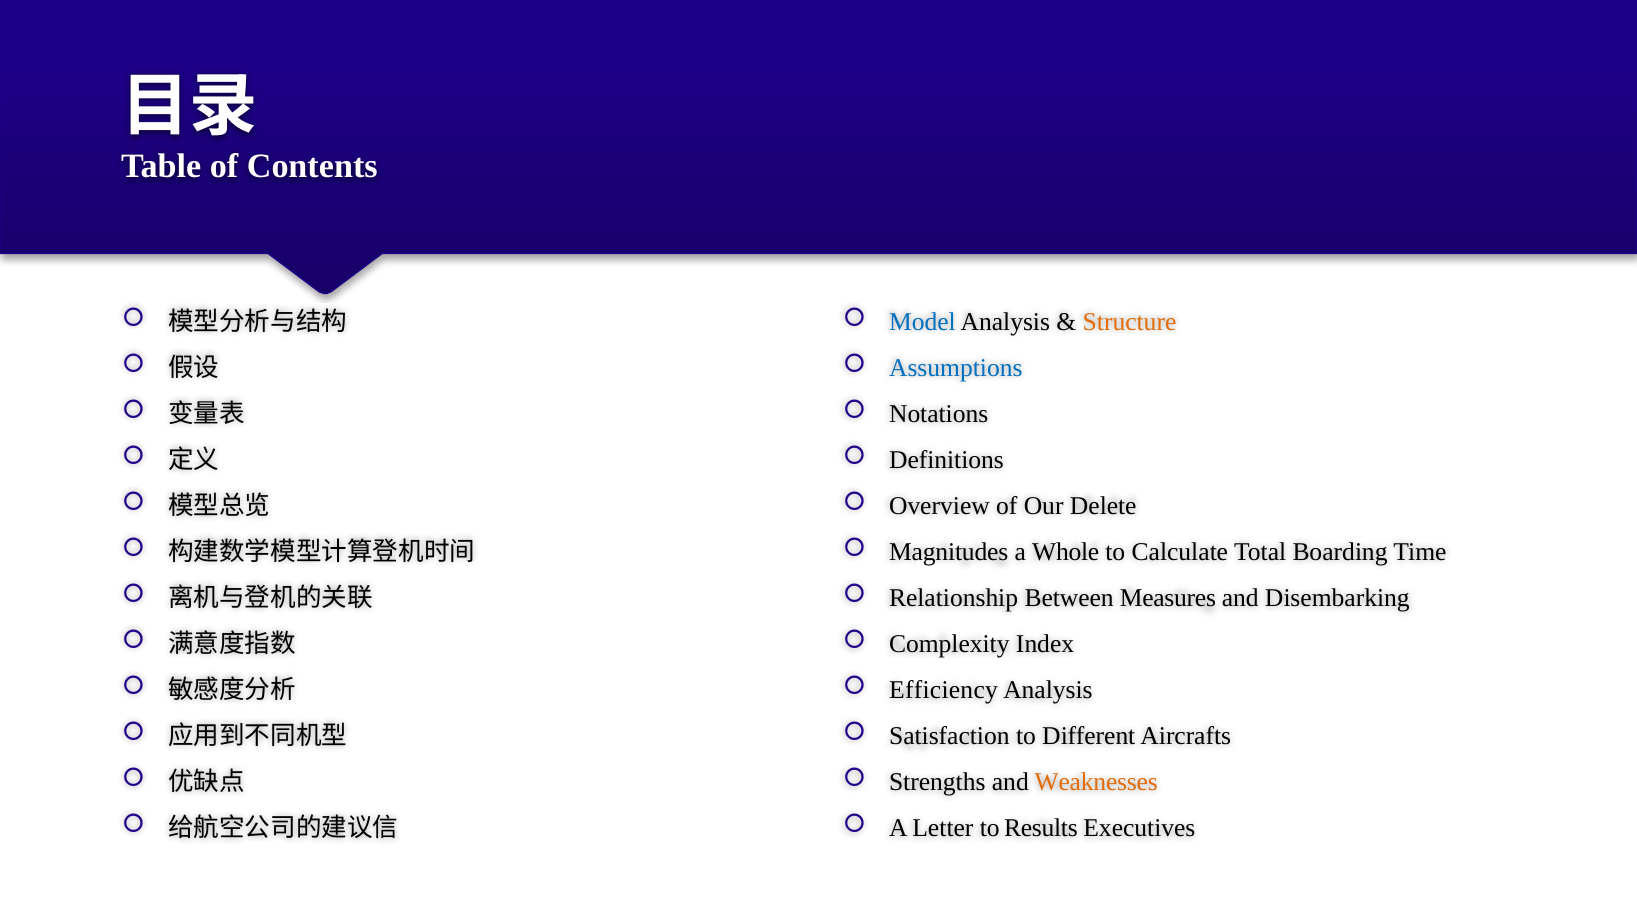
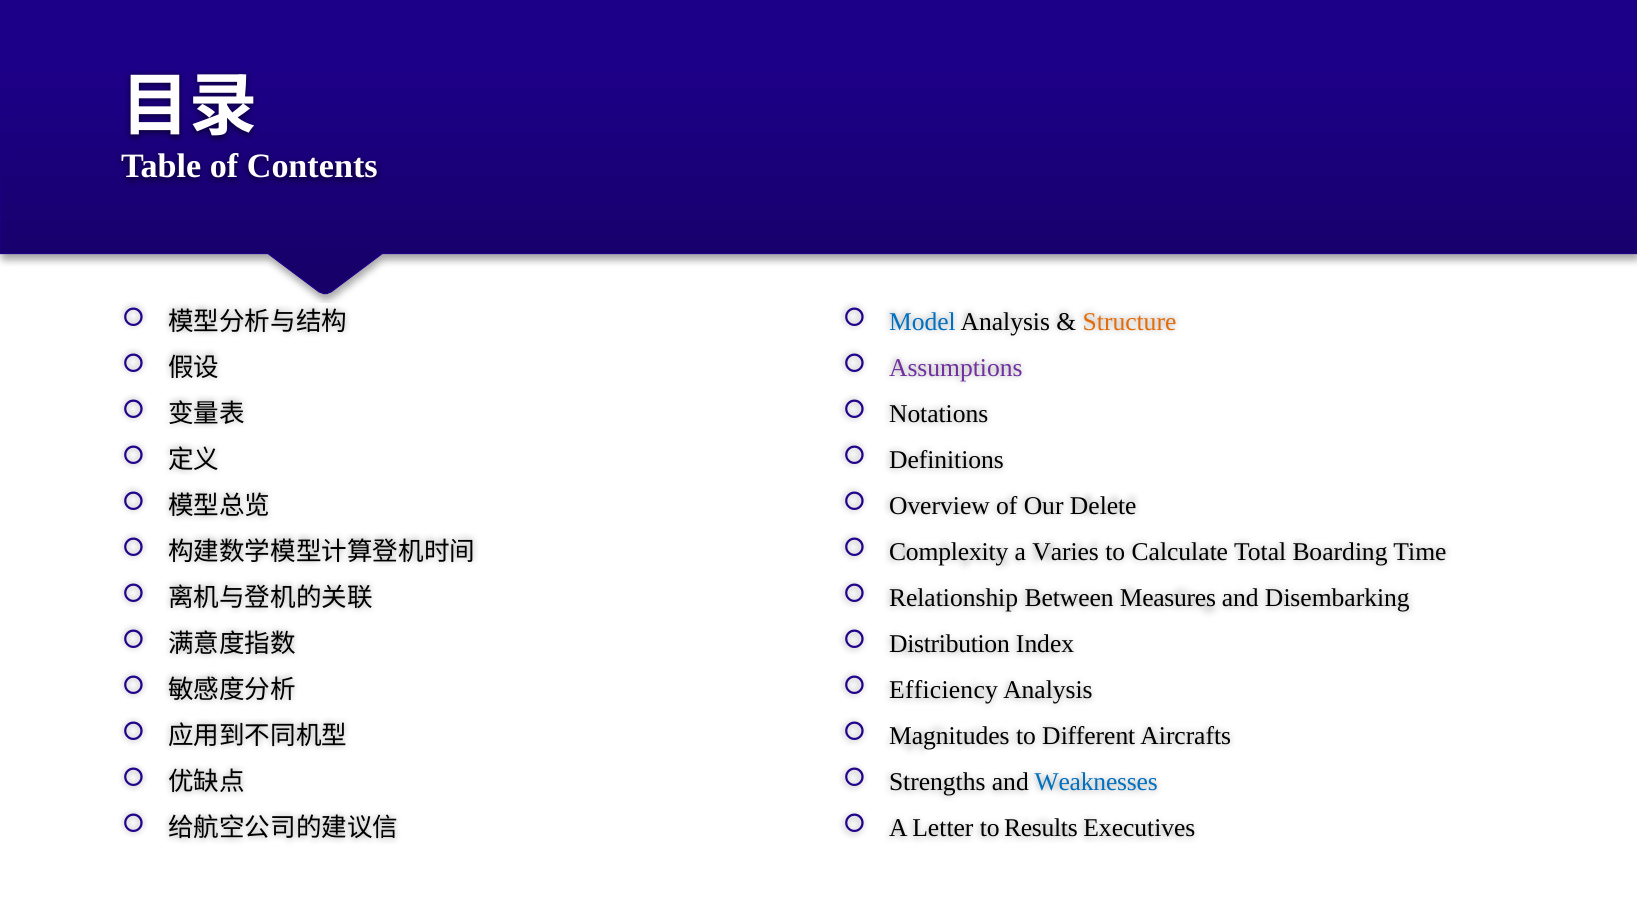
Assumptions colour: blue -> purple
Magnitudes: Magnitudes -> Complexity
Whole: Whole -> Varies
Complexity: Complexity -> Distribution
Satisfaction: Satisfaction -> Magnitudes
Weaknesses colour: orange -> blue
